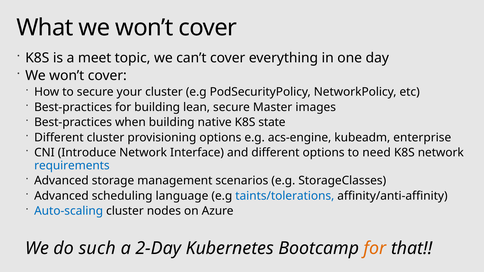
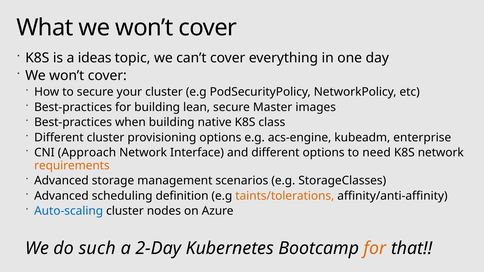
meet: meet -> ideas
state: state -> class
Introduce: Introduce -> Approach
requirements colour: blue -> orange
language: language -> definition
taints/tolerations colour: blue -> orange
